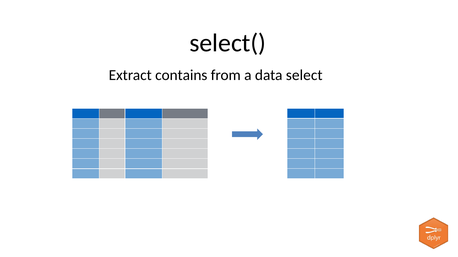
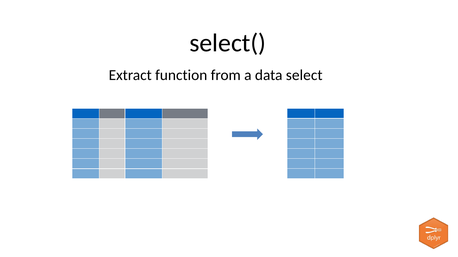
contains: contains -> function
